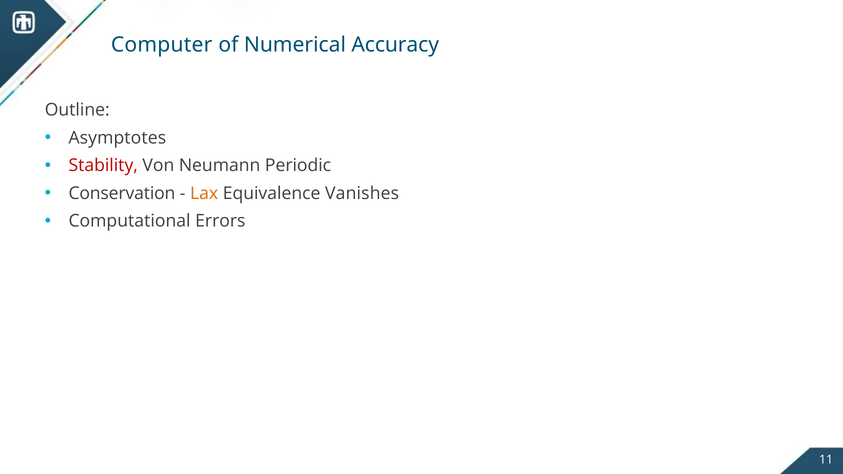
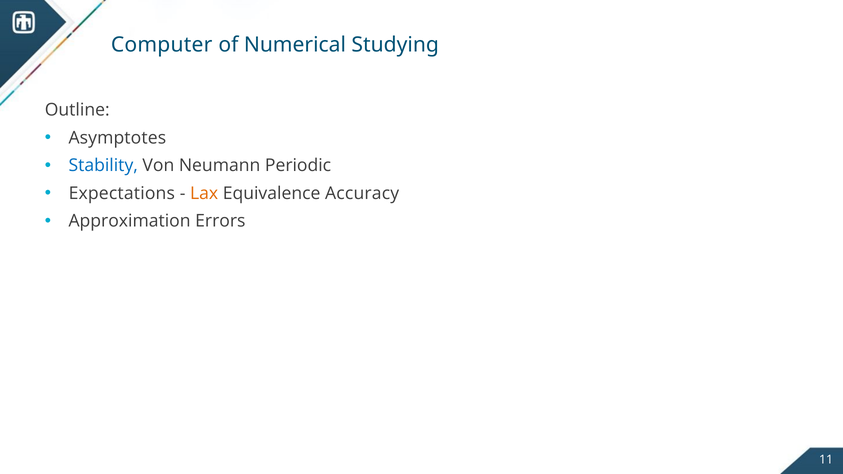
Accuracy: Accuracy -> Studying
Stability colour: red -> blue
Conservation: Conservation -> Expectations
Vanishes: Vanishes -> Accuracy
Computational: Computational -> Approximation
